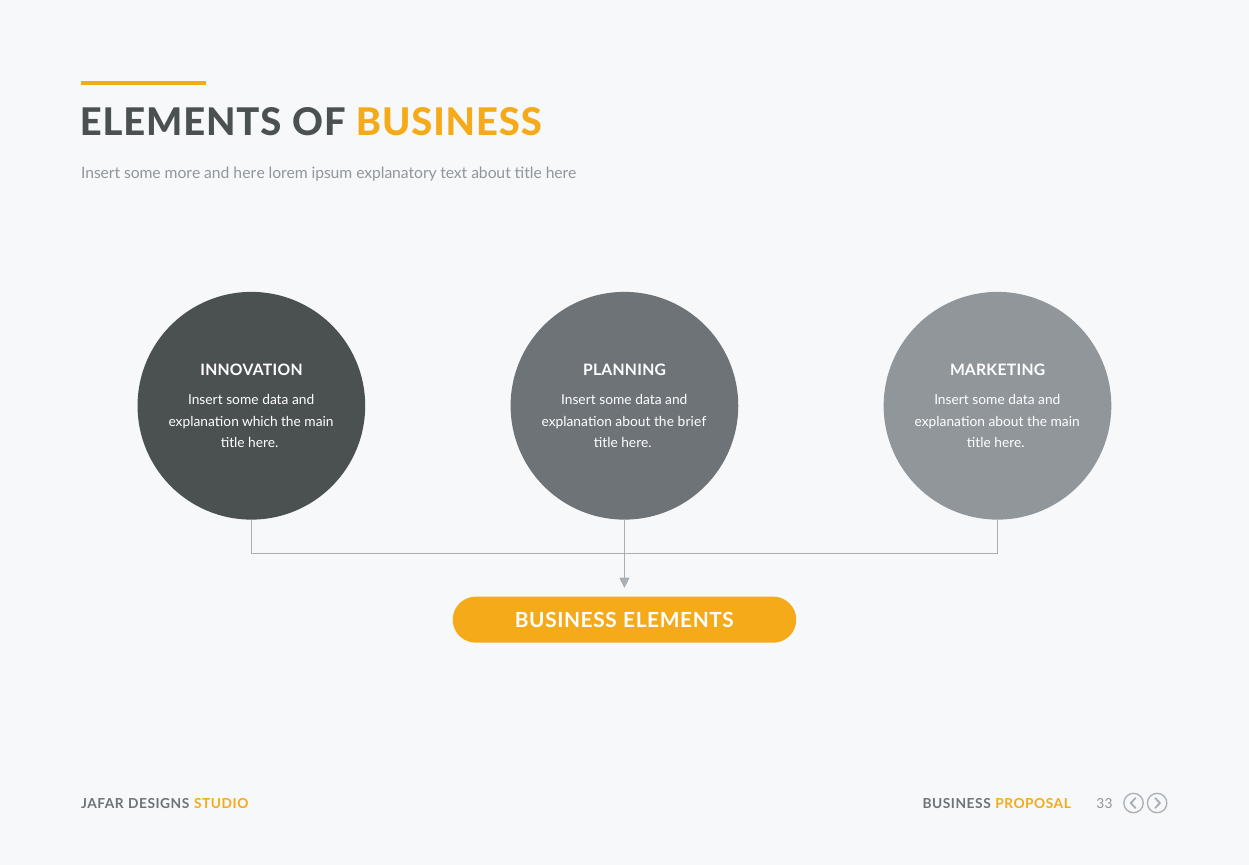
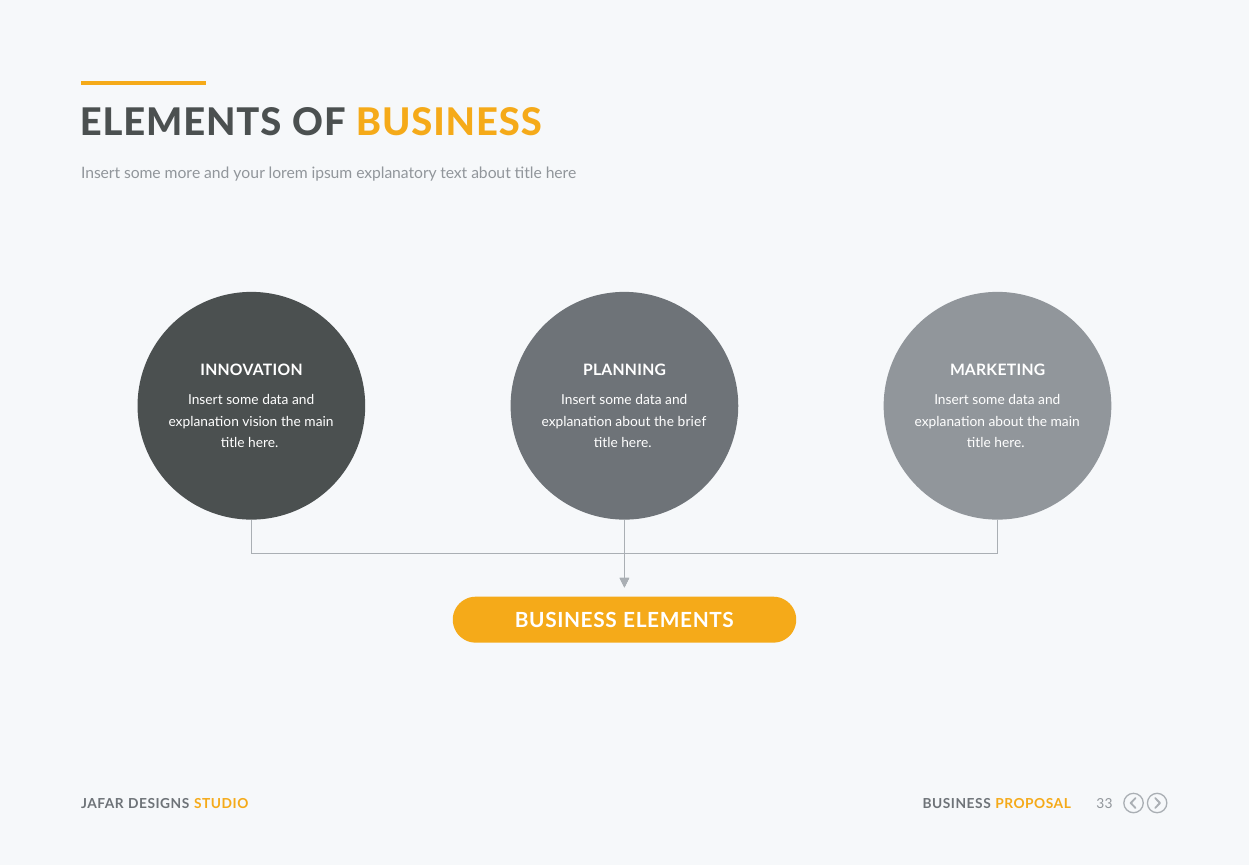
and here: here -> your
which: which -> vision
